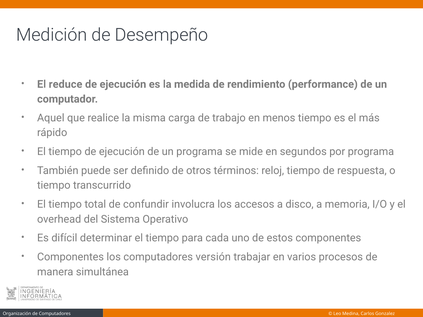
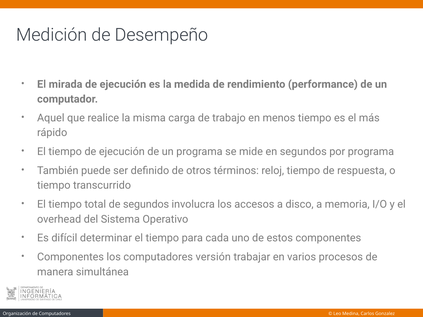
reduce: reduce -> mirada
de confundir: confundir -> segundos
